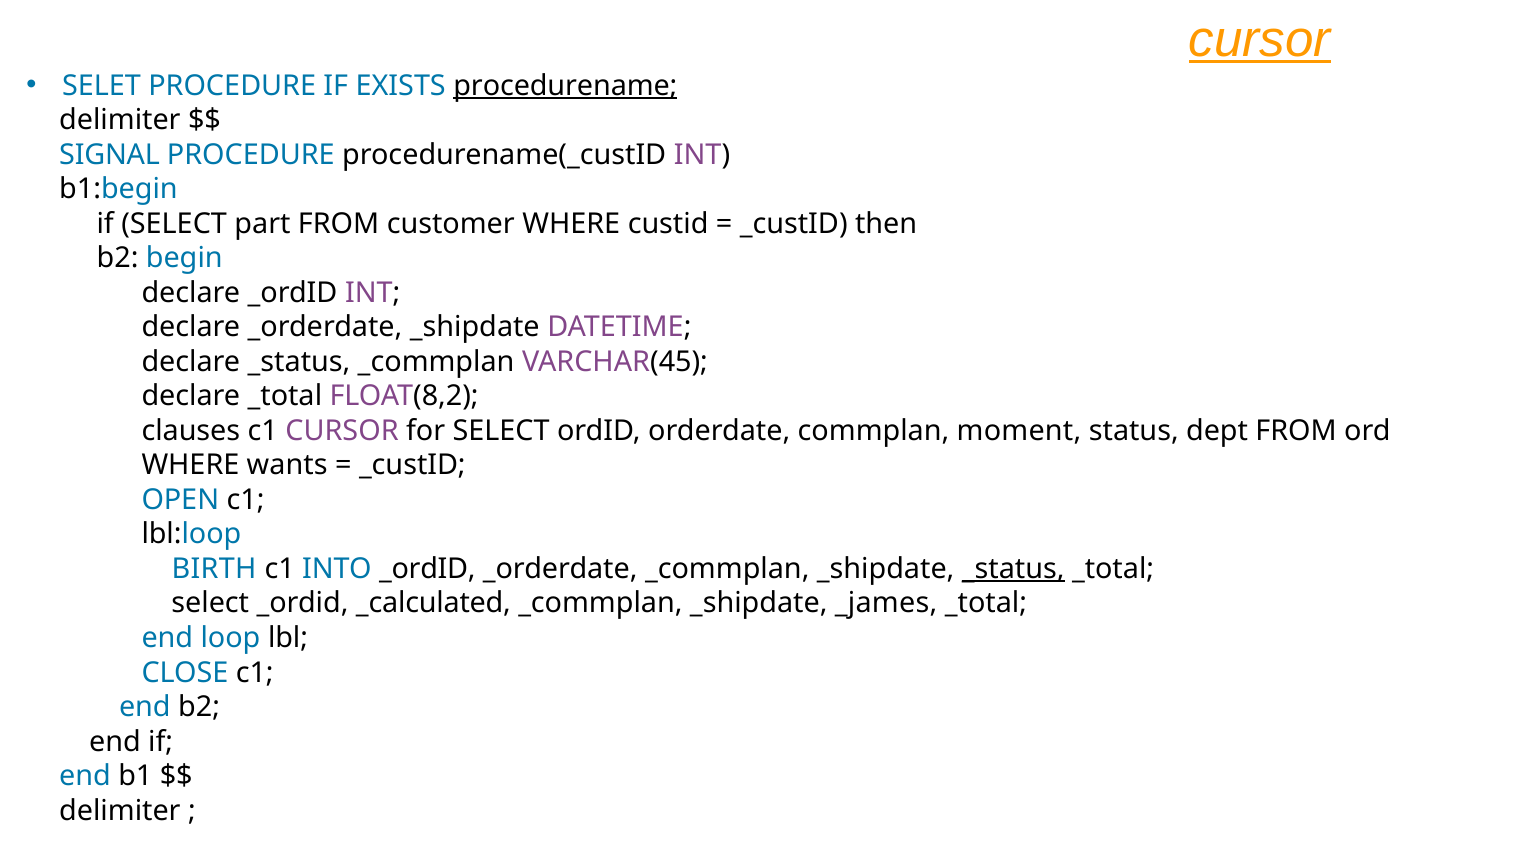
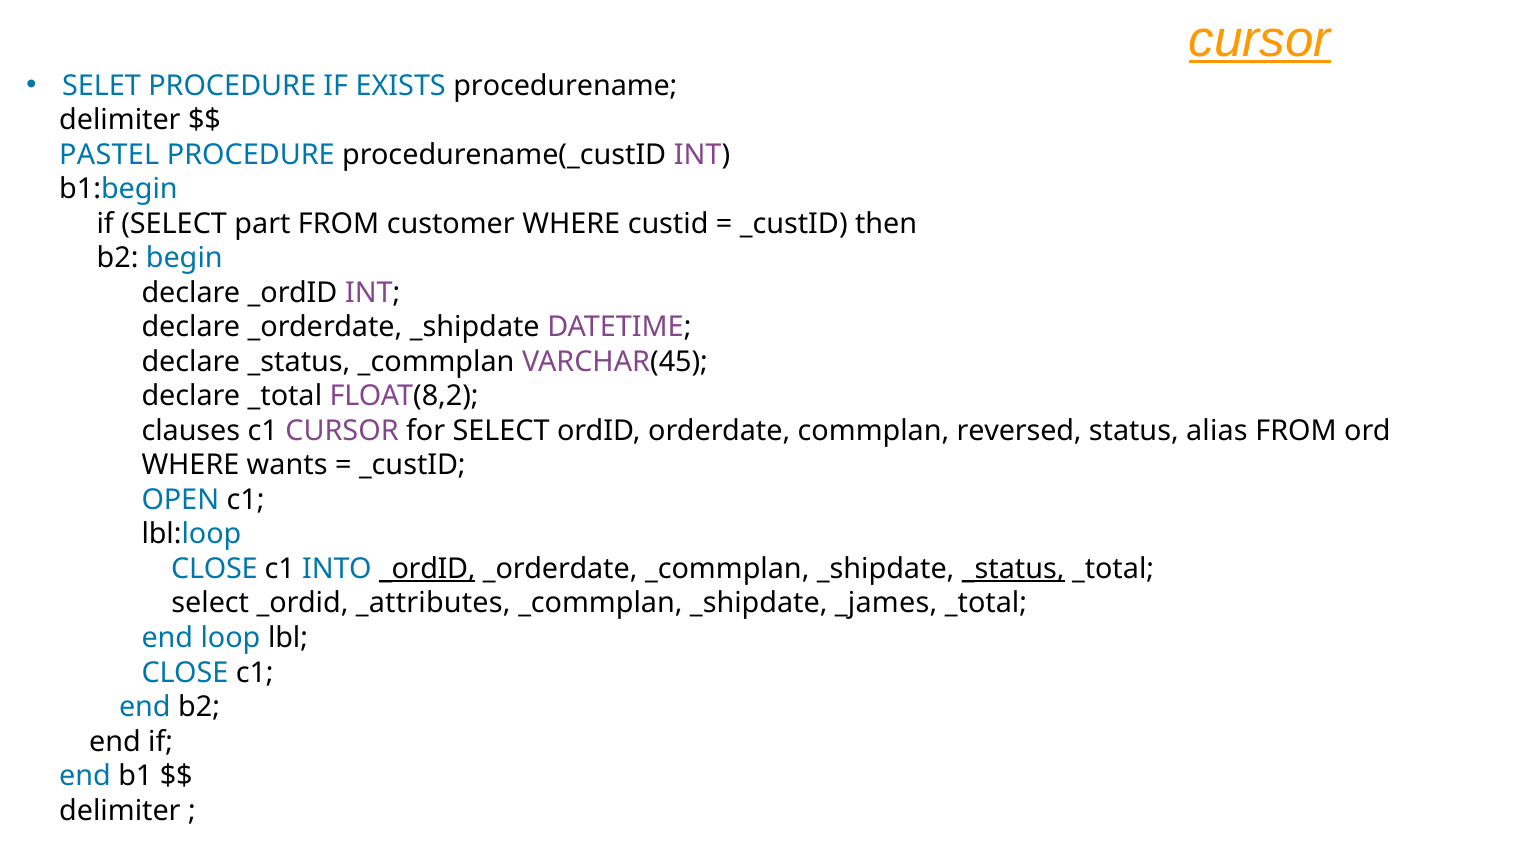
procedurename underline: present -> none
SIGNAL: SIGNAL -> PASTEL
moment: moment -> reversed
dept: dept -> alias
BIRTH at (214, 569): BIRTH -> CLOSE
_ordID at (427, 569) underline: none -> present
_calculated: _calculated -> _attributes
